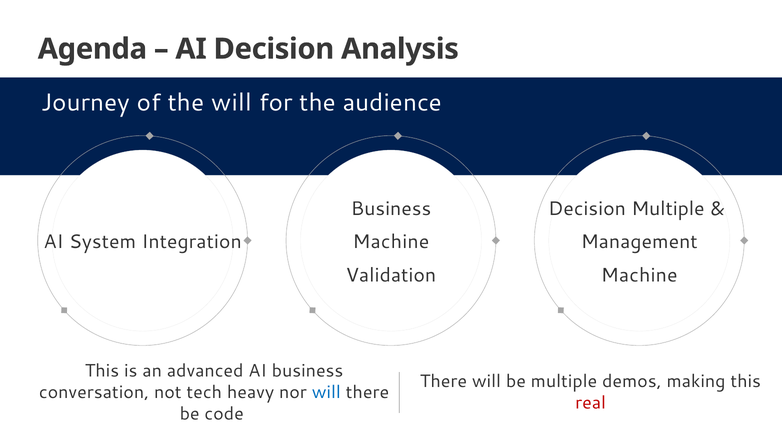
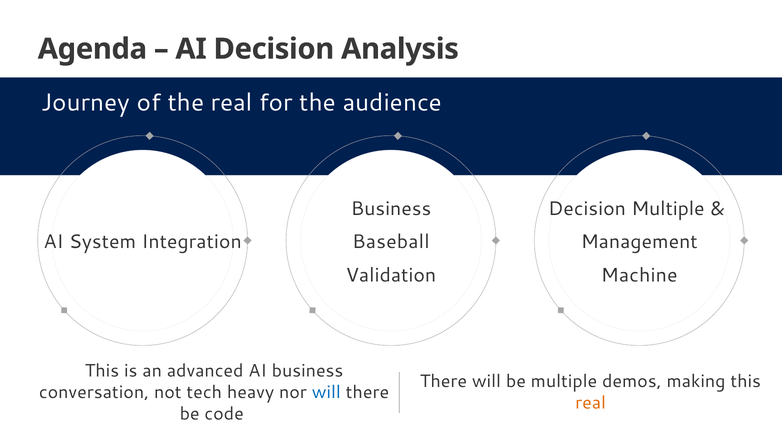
the will: will -> real
Machine at (391, 242): Machine -> Baseball
real at (591, 403) colour: red -> orange
